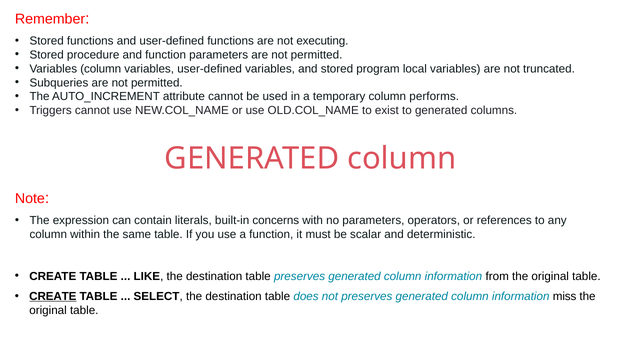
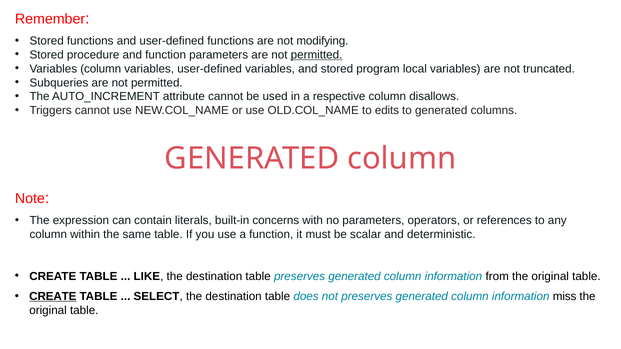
executing: executing -> modifying
permitted at (317, 55) underline: none -> present
temporary: temporary -> respective
performs: performs -> disallows
exist: exist -> edits
